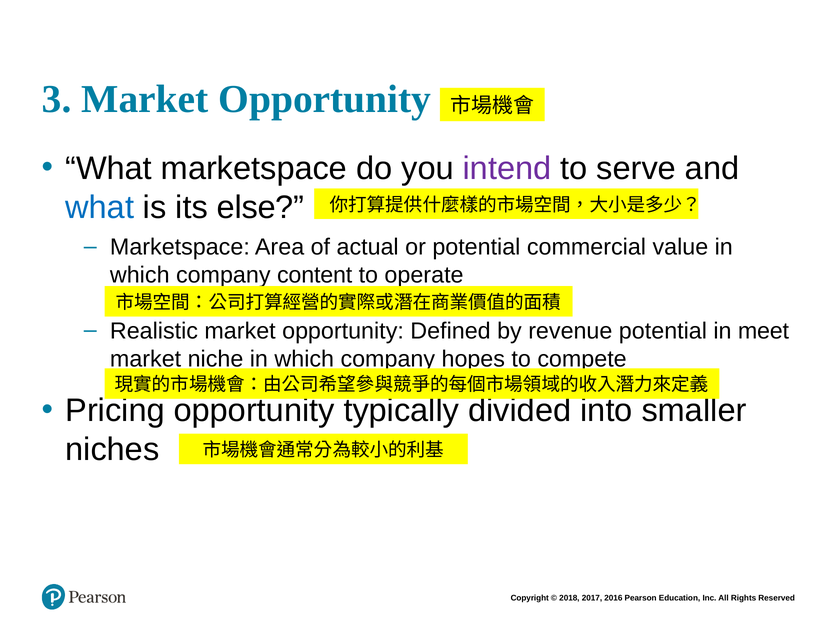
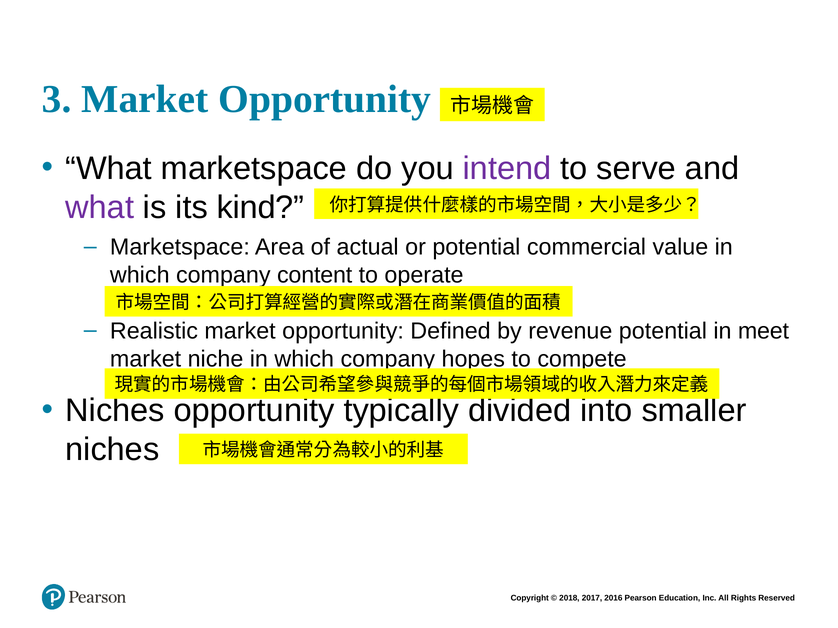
what at (100, 208) colour: blue -> purple
else: else -> kind
Pricing at (115, 411): Pricing -> Niches
